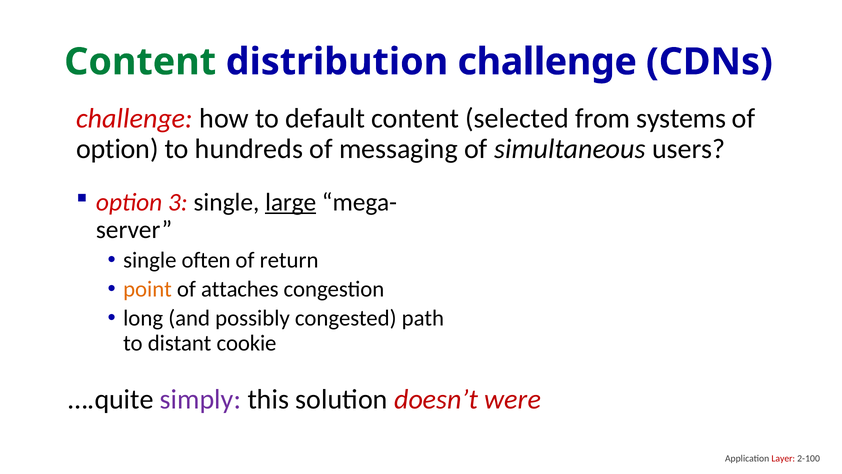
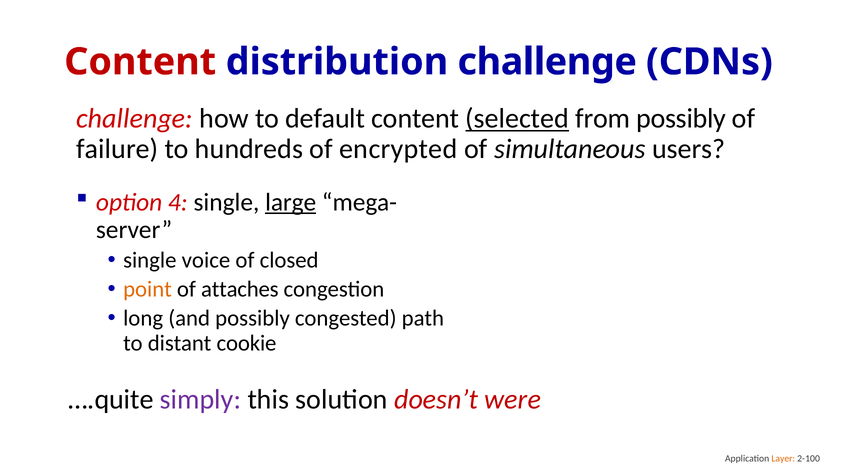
Content at (140, 62) colour: green -> red
selected underline: none -> present
from systems: systems -> possibly
option at (117, 149): option -> failure
messaging: messaging -> encrypted
3: 3 -> 4
often: often -> voice
return: return -> closed
Layer colour: red -> orange
